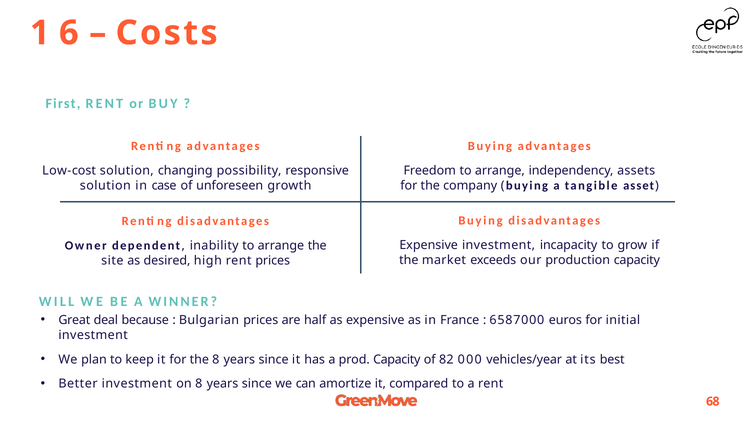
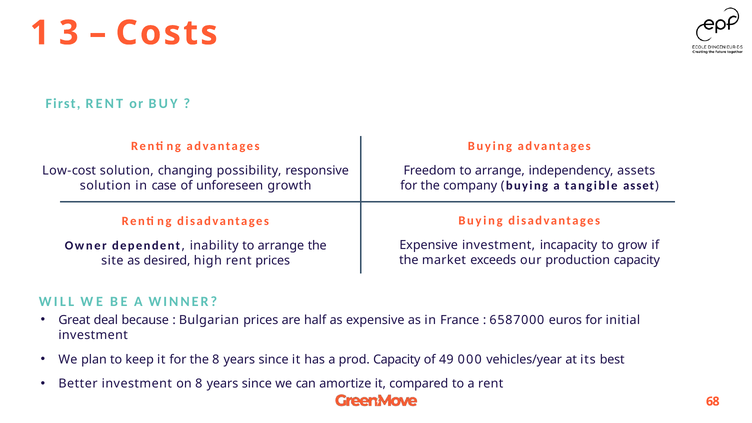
6: 6 -> 3
82: 82 -> 49
